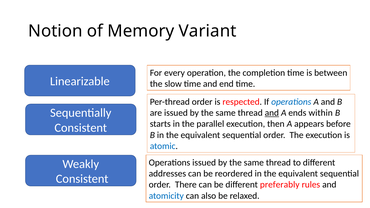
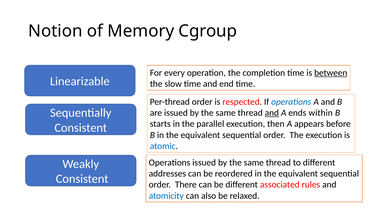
Variant: Variant -> Cgroup
between underline: none -> present
preferably: preferably -> associated
